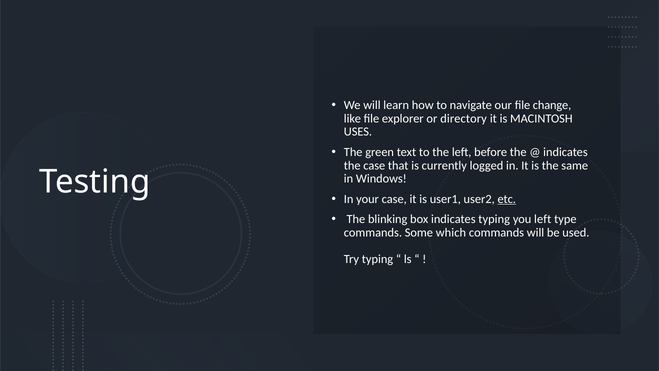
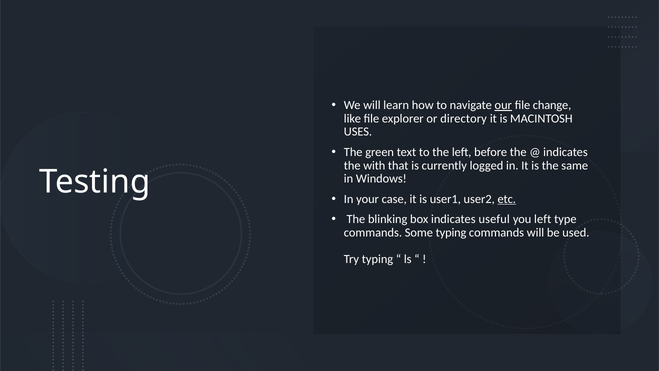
our underline: none -> present
the case: case -> with
indicates typing: typing -> useful
Some which: which -> typing
